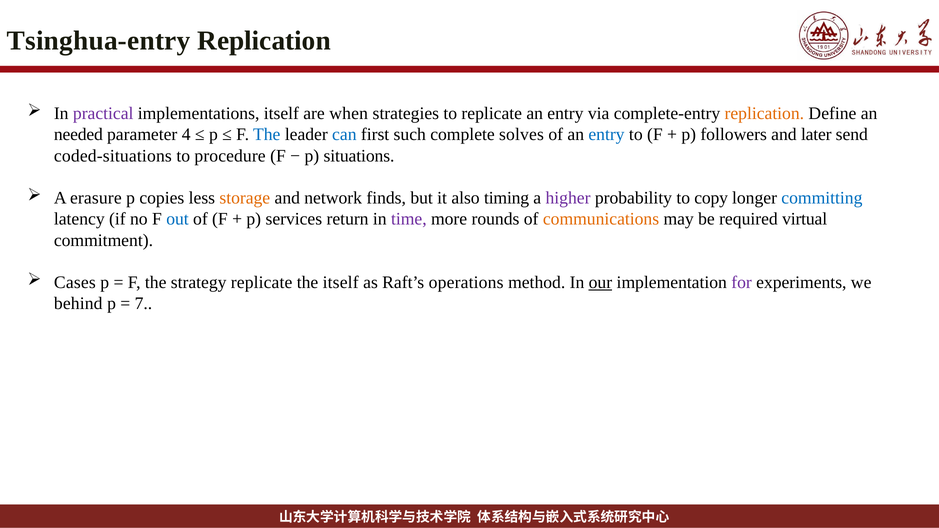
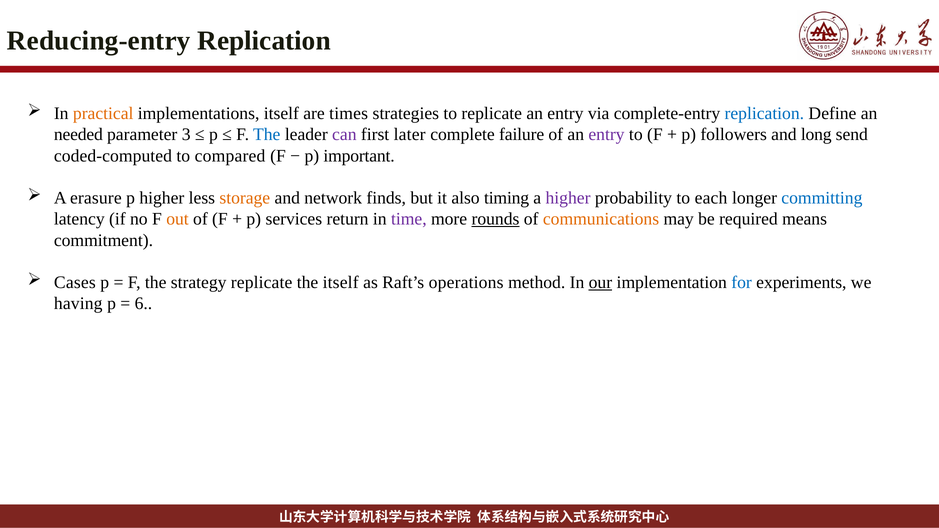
Tsinghua-entry: Tsinghua-entry -> Reducing-entry
practical colour: purple -> orange
when: when -> times
replication at (764, 114) colour: orange -> blue
4: 4 -> 3
can colour: blue -> purple
such: such -> later
solves: solves -> failure
entry at (606, 135) colour: blue -> purple
later: later -> long
coded-situations: coded-situations -> coded-computed
procedure: procedure -> compared
situations: situations -> important
p copies: copies -> higher
copy: copy -> each
out colour: blue -> orange
rounds underline: none -> present
virtual: virtual -> means
for colour: purple -> blue
behind: behind -> having
7: 7 -> 6
